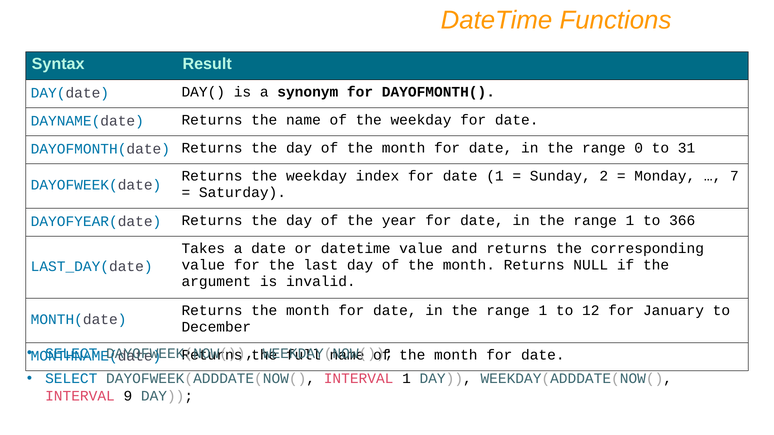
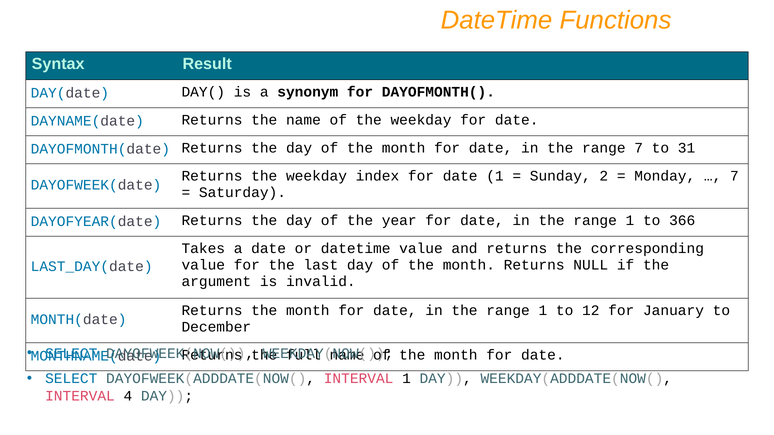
range 0: 0 -> 7
9: 9 -> 4
